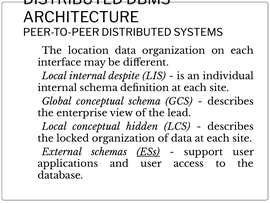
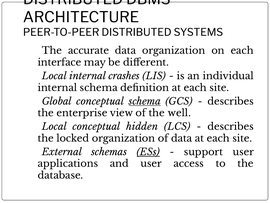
location: location -> accurate
despite: despite -> crashes
schema at (145, 101) underline: none -> present
lead: lead -> well
